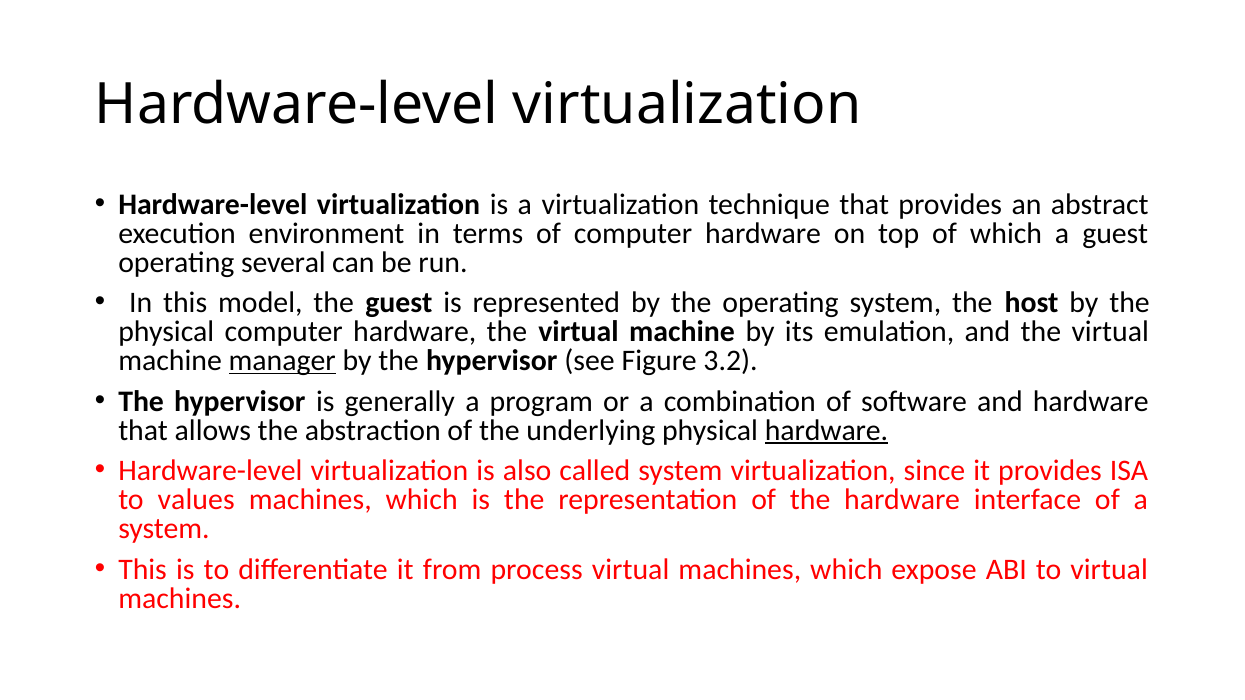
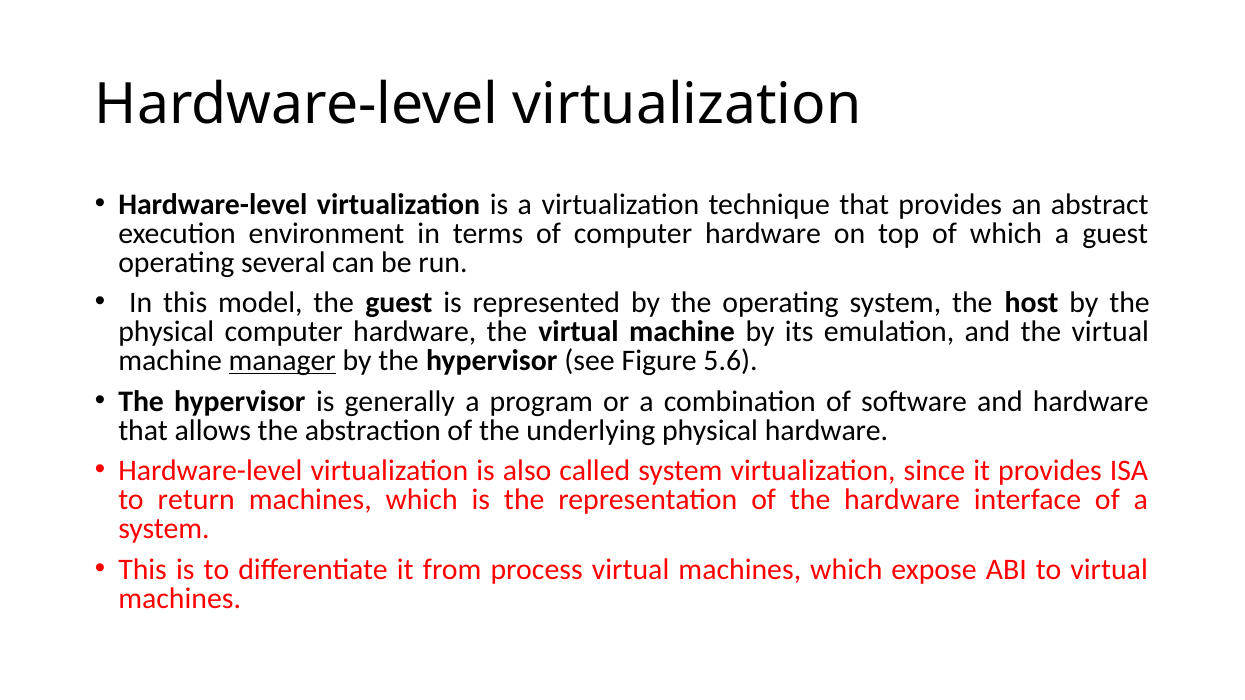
3.2: 3.2 -> 5.6
hardware at (827, 431) underline: present -> none
values: values -> return
